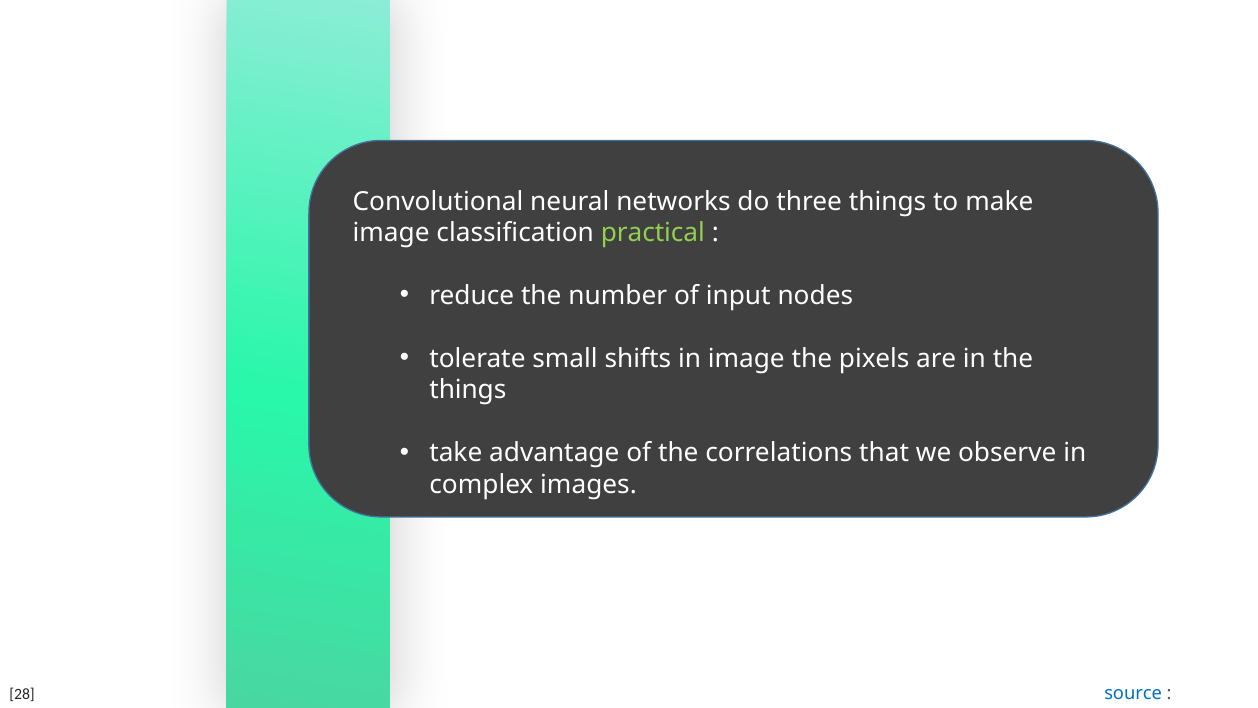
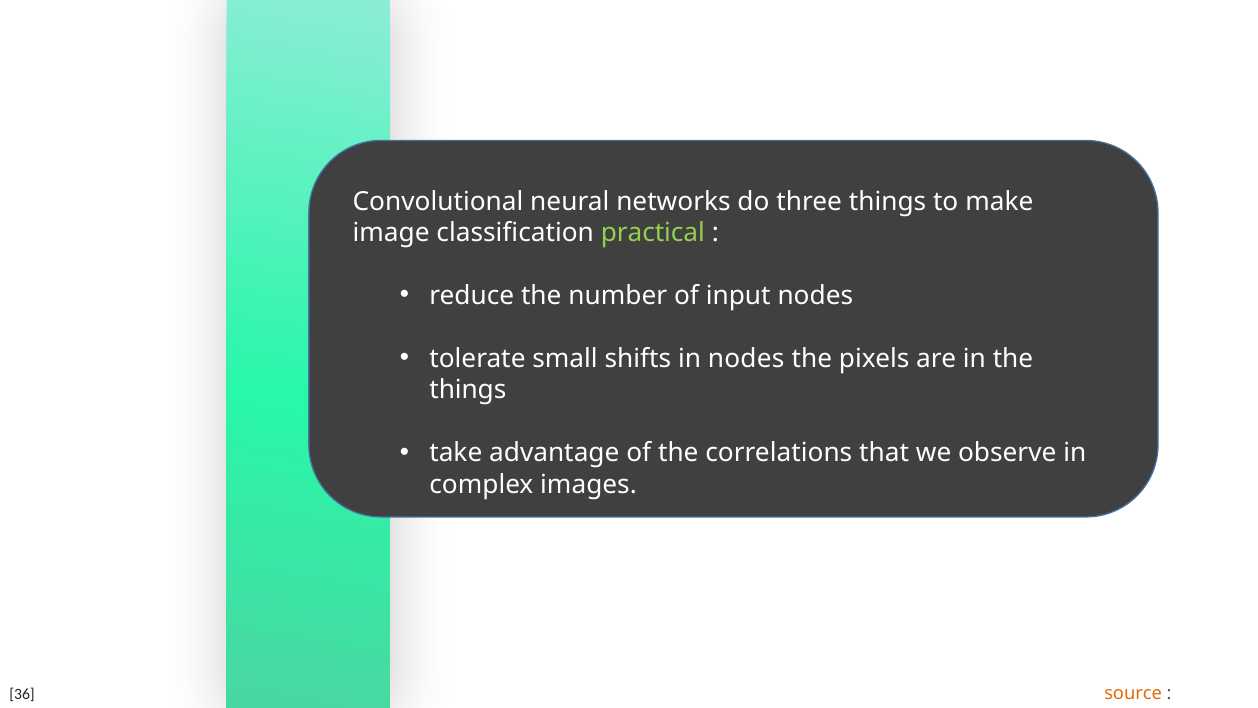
in image: image -> nodes
source colour: blue -> orange
28: 28 -> 36
